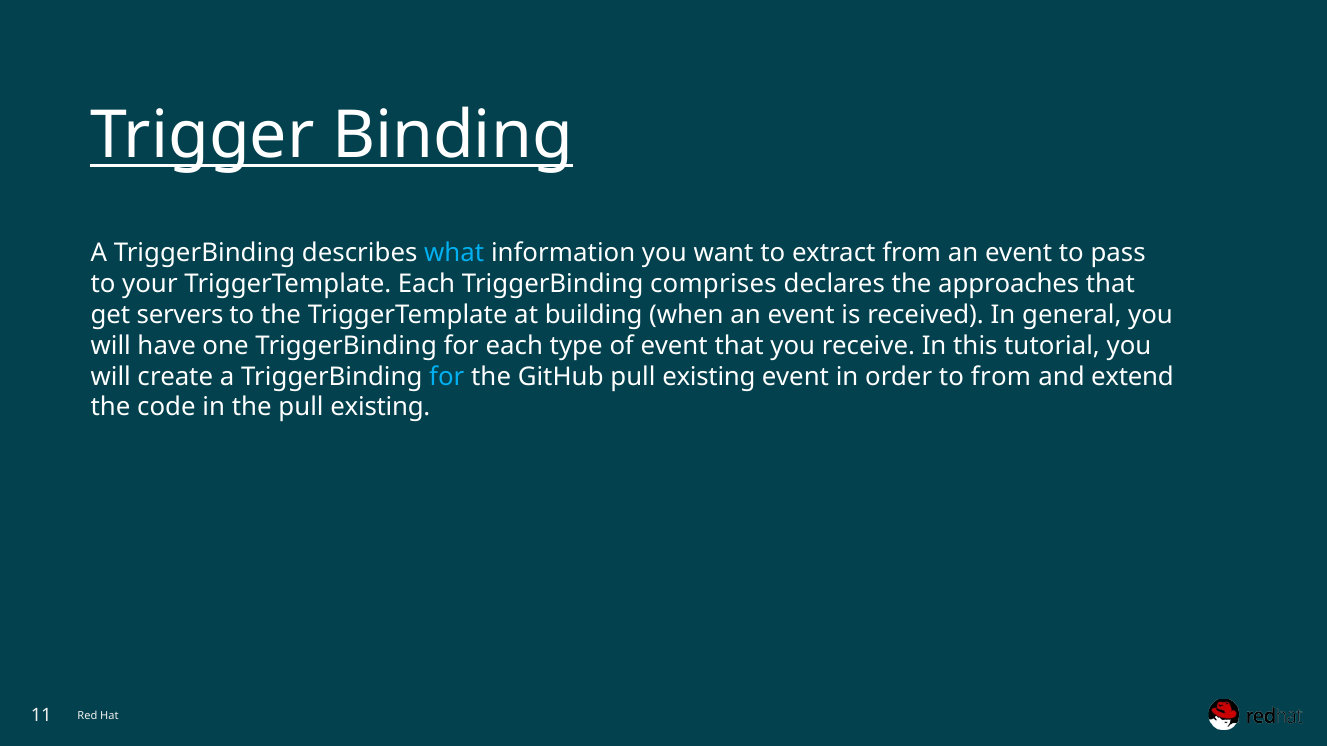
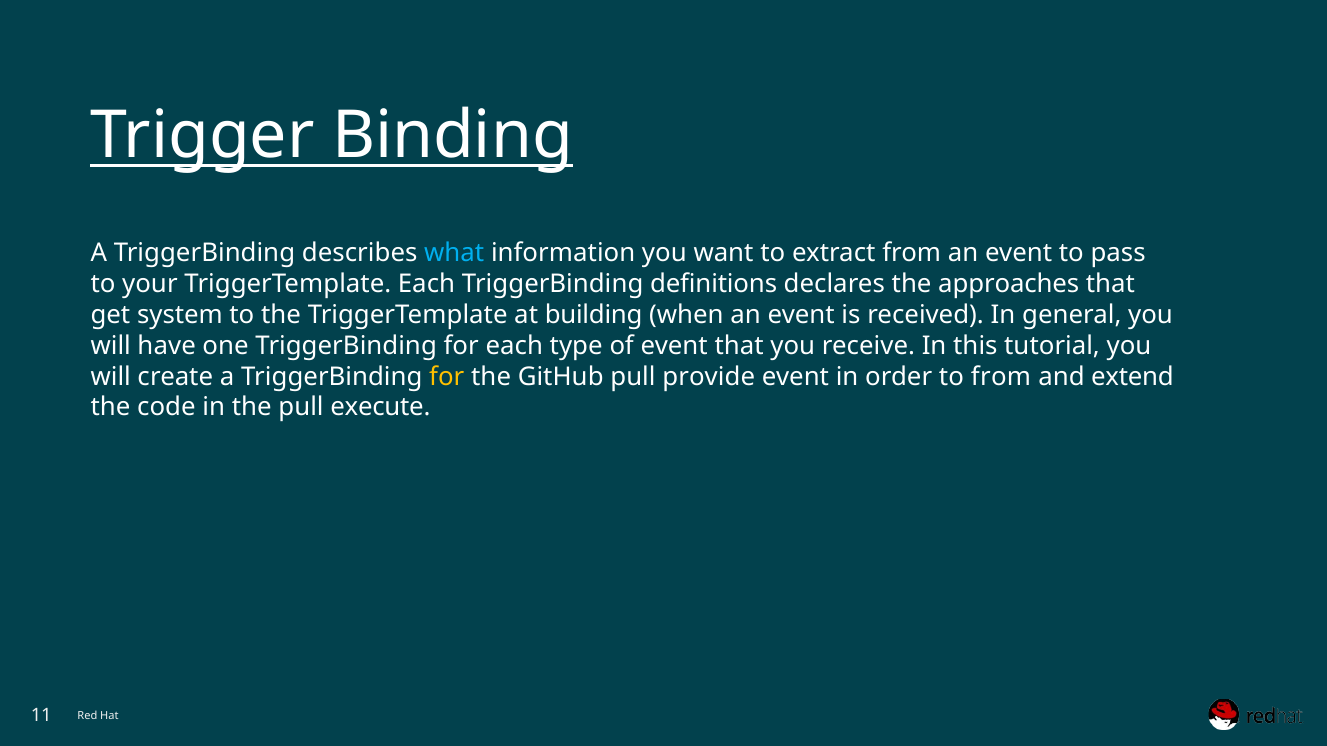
comprises: comprises -> definitions
servers: servers -> system
for at (447, 377) colour: light blue -> yellow
GitHub pull existing: existing -> provide
the pull existing: existing -> execute
